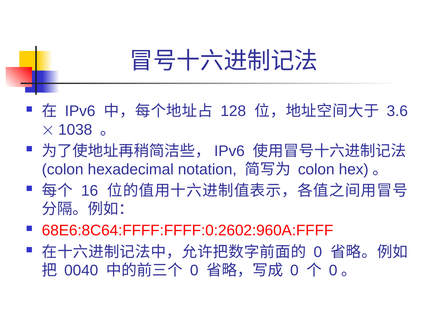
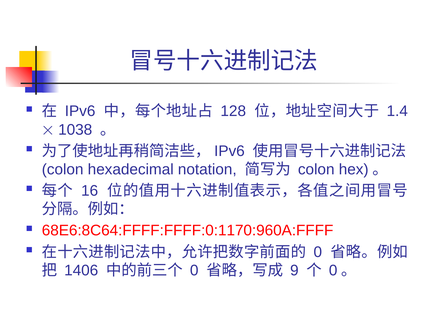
3.6: 3.6 -> 1.4
68E6:8C64:FFFF:FFFF:0:2602:960A:FFFF: 68E6:8C64:FFFF:FFFF:0:2602:960A:FFFF -> 68E6:8C64:FFFF:FFFF:0:1170:960A:FFFF
0040: 0040 -> 1406
0 at (294, 270): 0 -> 9
